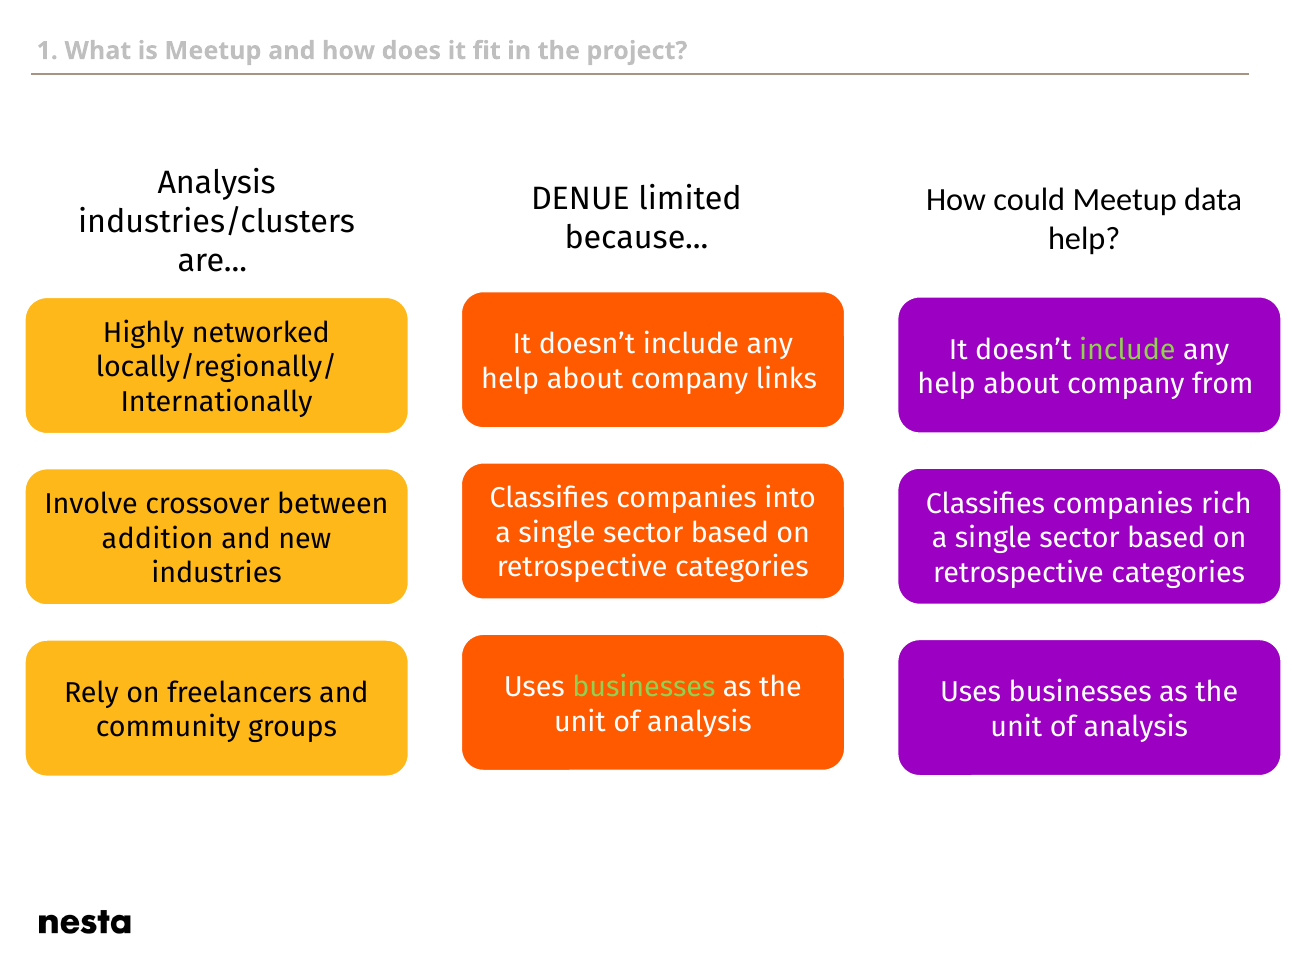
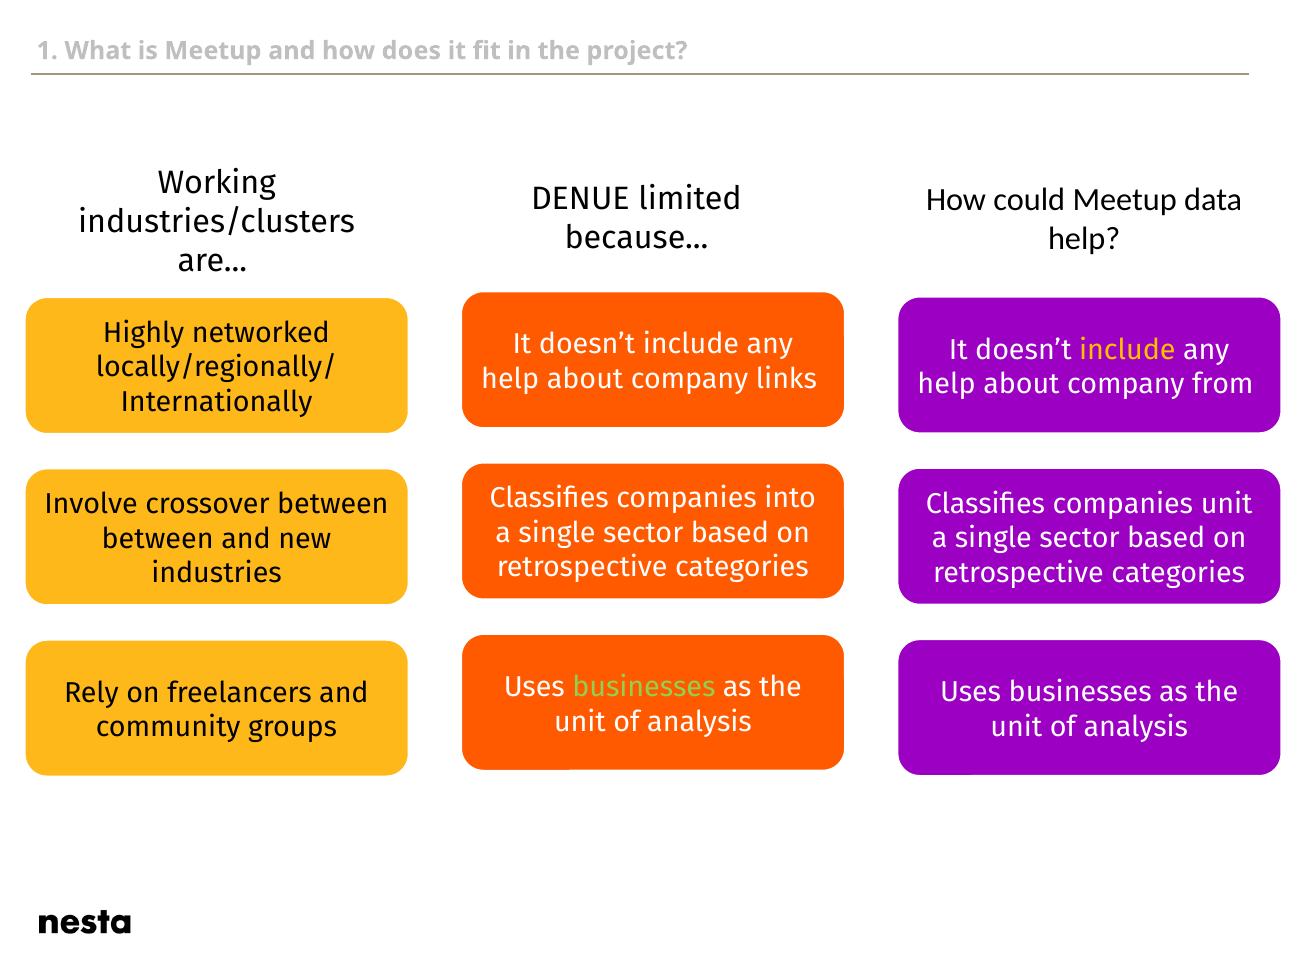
Analysis at (217, 183): Analysis -> Working
include at (1127, 350) colour: light green -> yellow
companies rich: rich -> unit
addition at (158, 539): addition -> between
